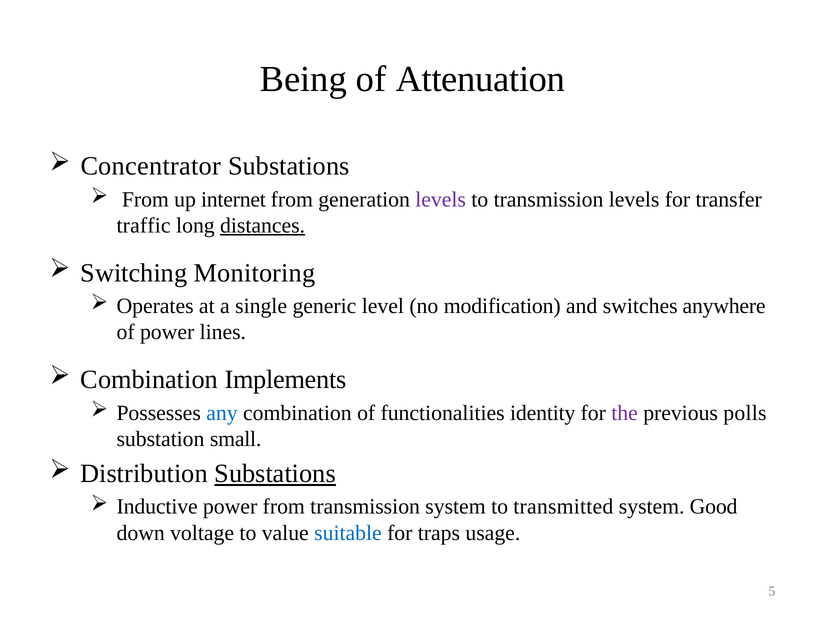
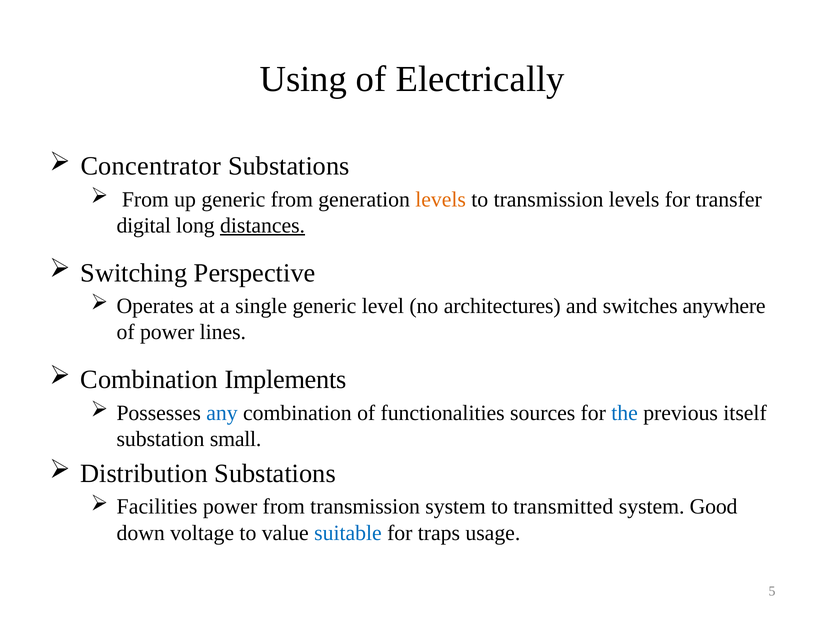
Being: Being -> Using
Attenuation: Attenuation -> Electrically
up internet: internet -> generic
levels at (441, 199) colour: purple -> orange
traffic: traffic -> digital
Monitoring: Monitoring -> Perspective
modification: modification -> architectures
identity: identity -> sources
the colour: purple -> blue
polls: polls -> itself
Substations at (275, 473) underline: present -> none
Inductive: Inductive -> Facilities
